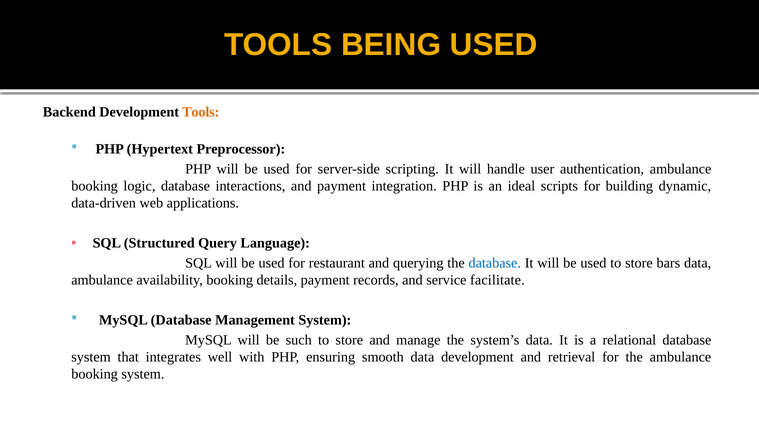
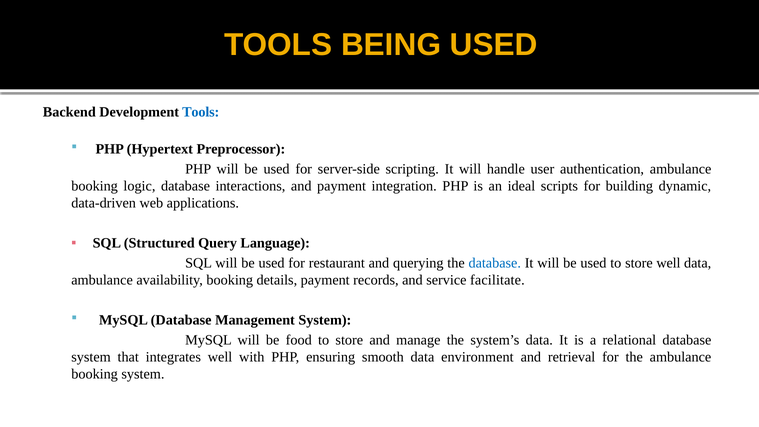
Tools at (201, 112) colour: orange -> blue
store bars: bars -> well
such: such -> food
data development: development -> environment
